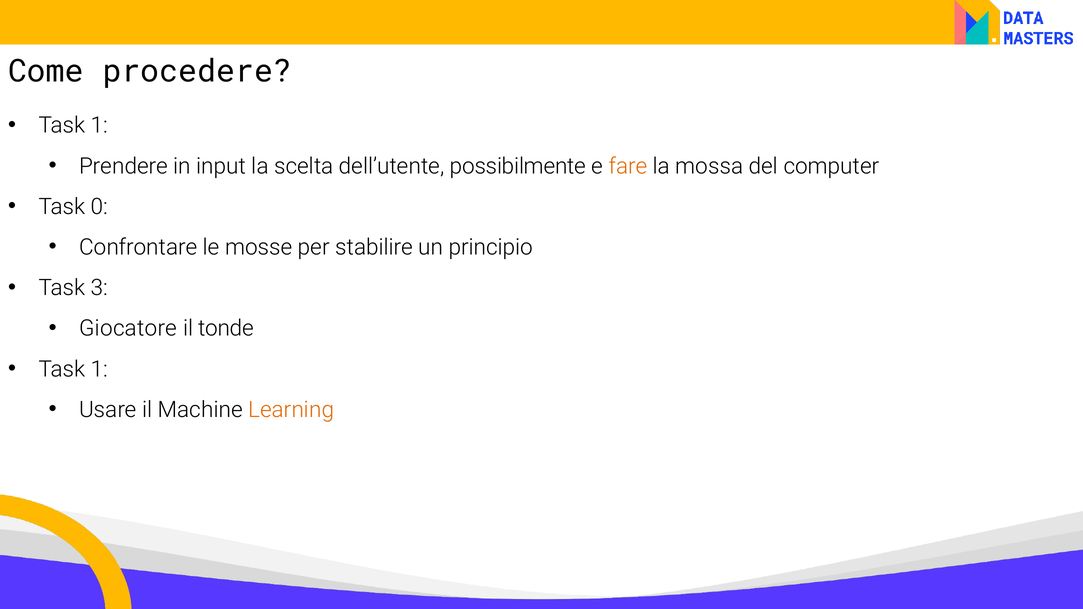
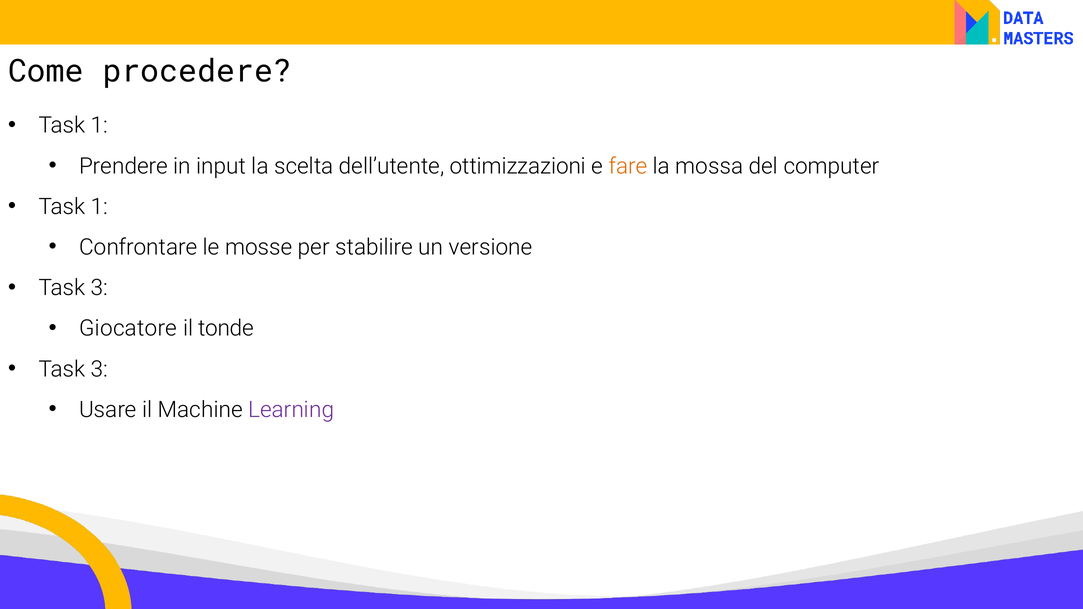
possibilmente: possibilmente -> ottimizzazioni
0 at (100, 207): 0 -> 1
principio: principio -> versione
1 at (100, 369): 1 -> 3
Learning colour: orange -> purple
